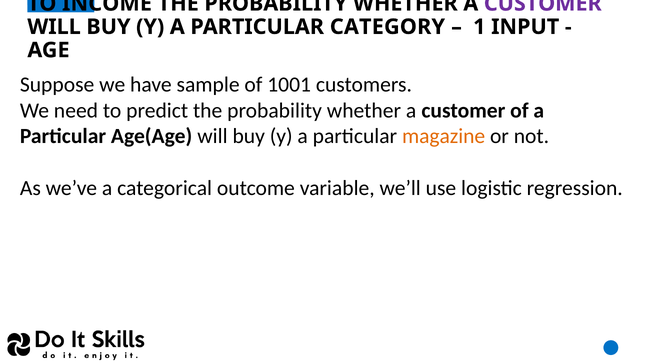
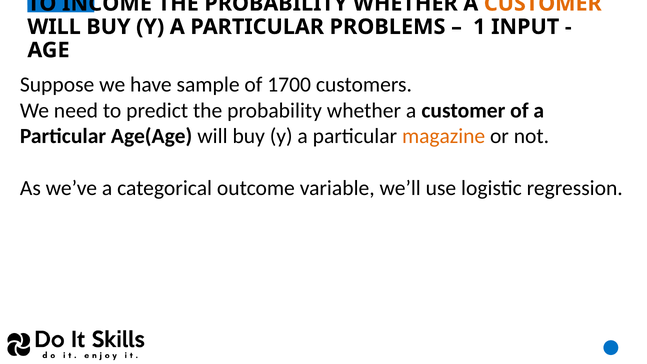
CUSTOMER at (543, 4) colour: purple -> orange
CATEGORY: CATEGORY -> PROBLEMS
1001: 1001 -> 1700
